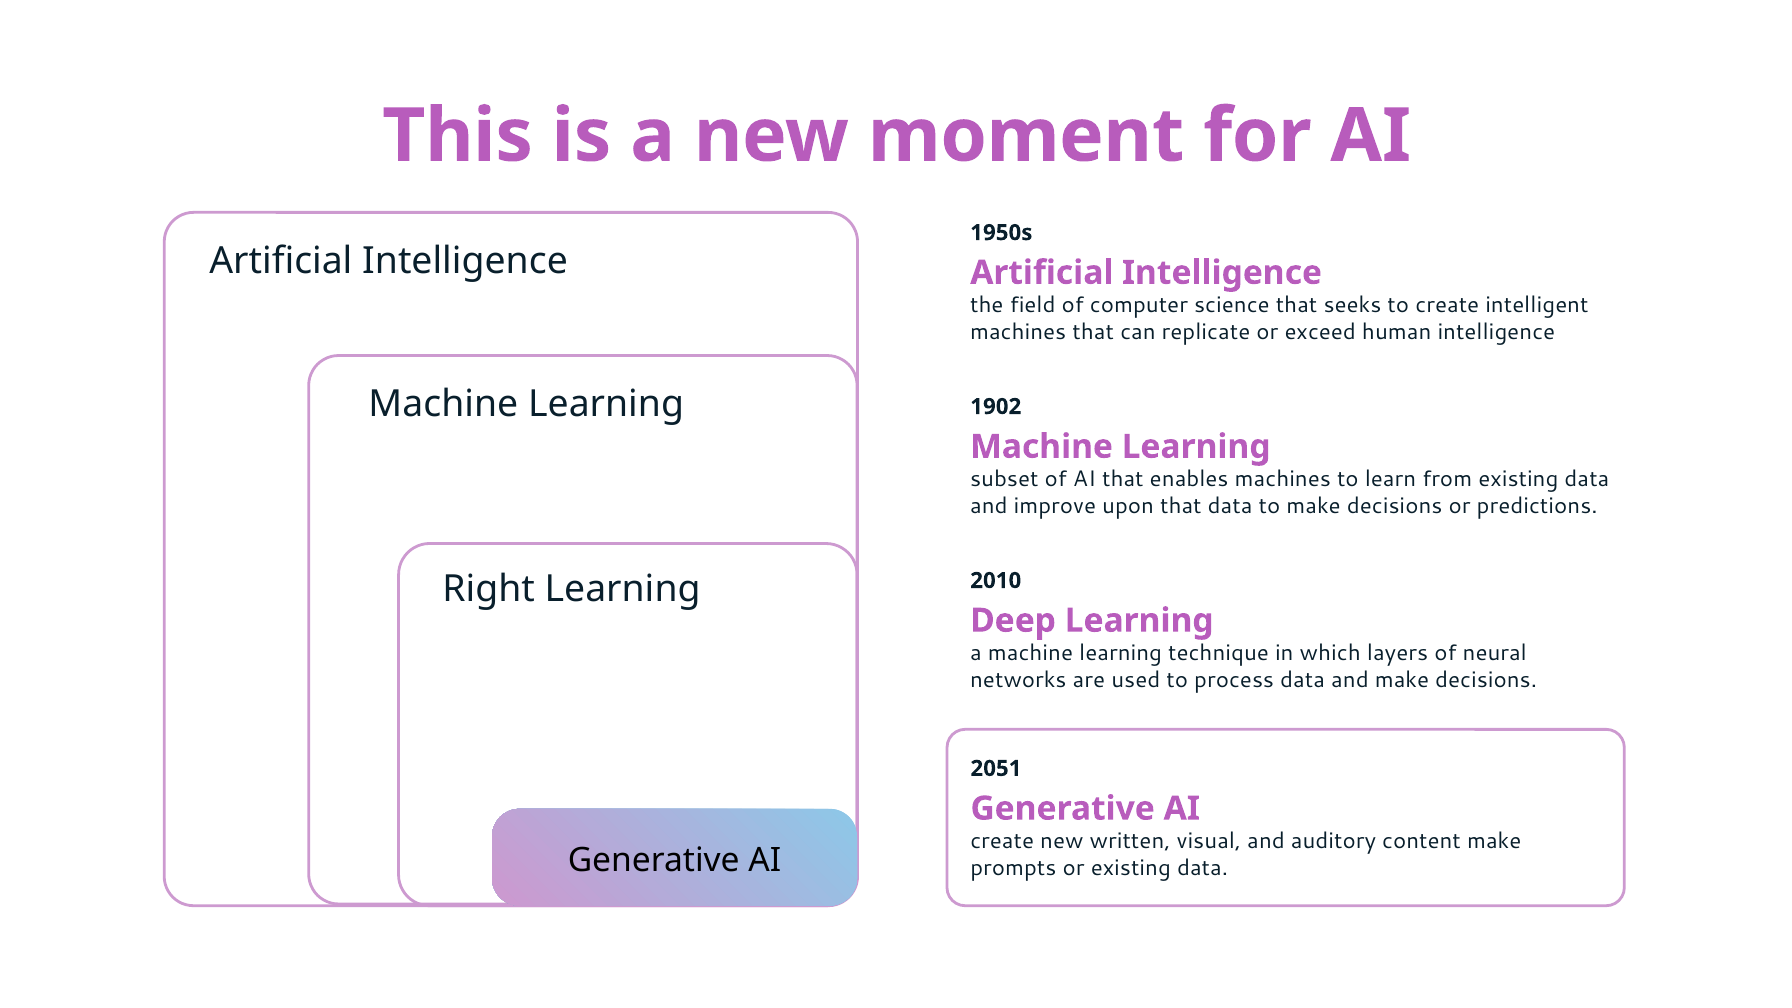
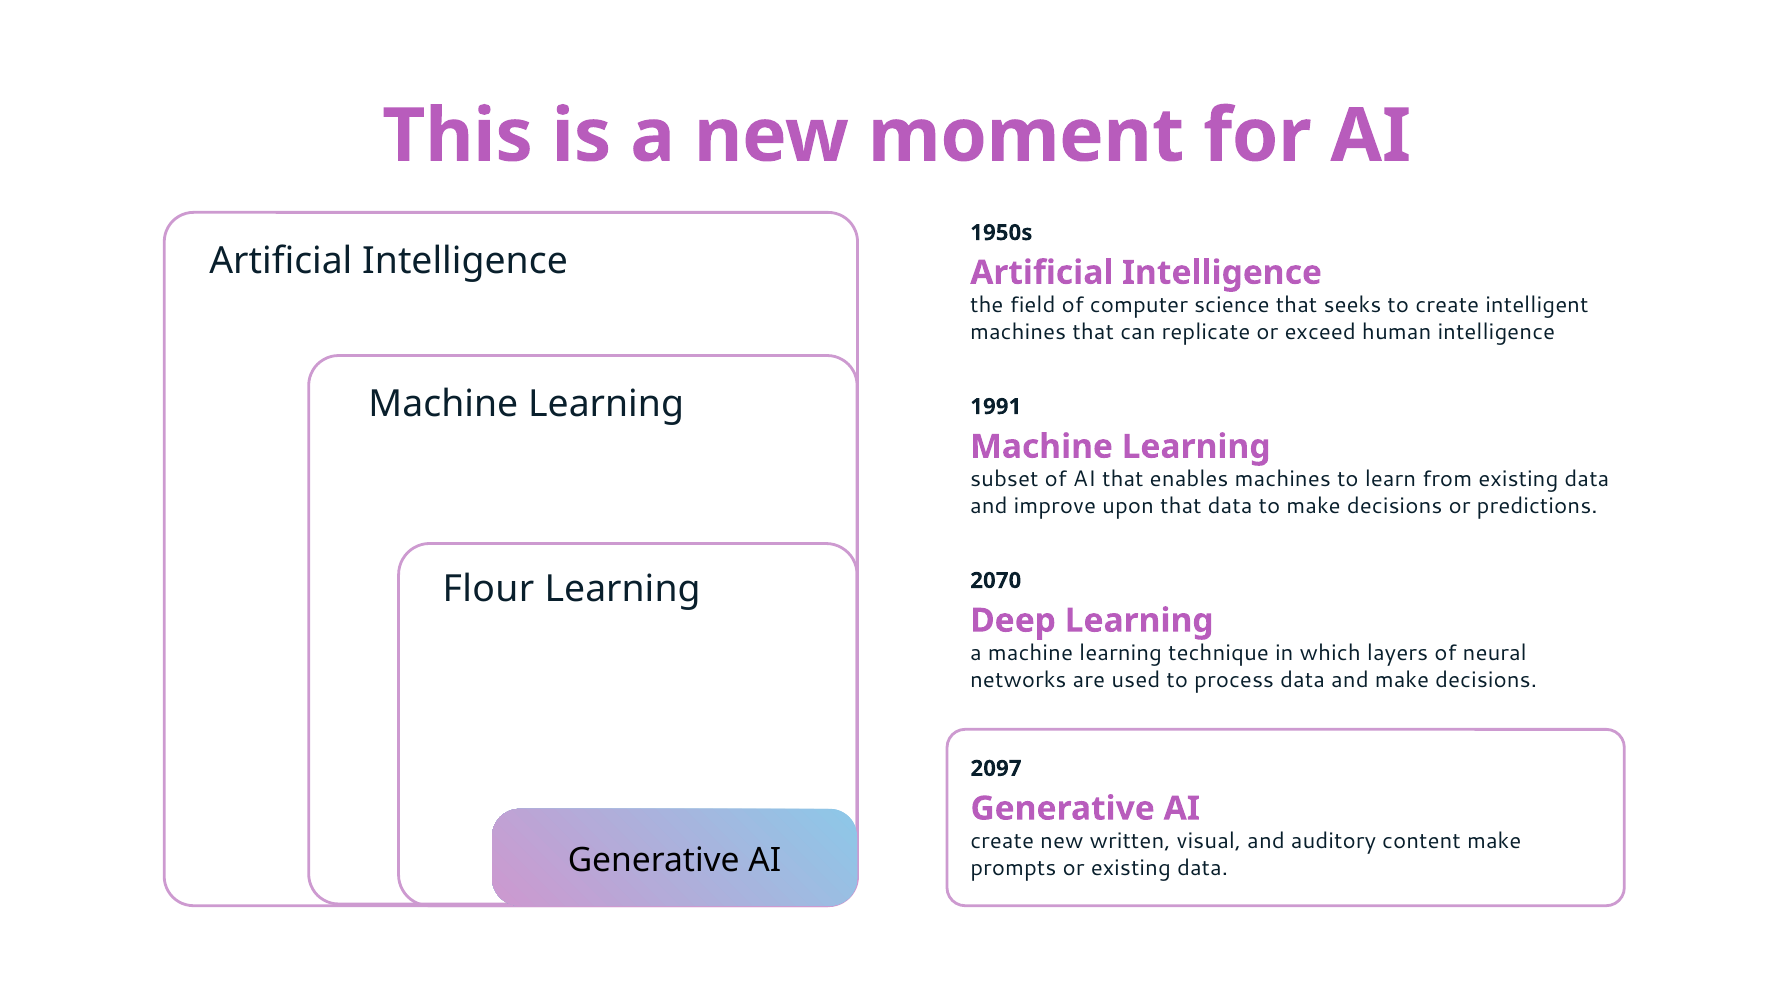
1902: 1902 -> 1991
2010: 2010 -> 2070
Right: Right -> Flour
2051: 2051 -> 2097
